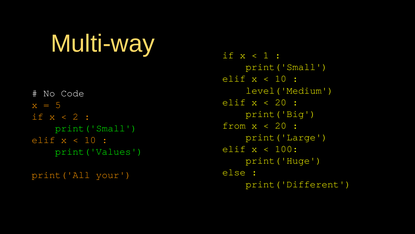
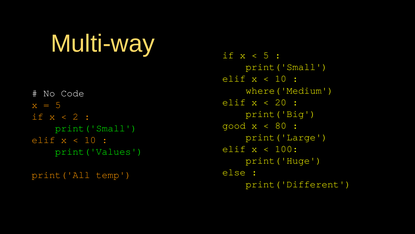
1 at (266, 55): 1 -> 5
level('Medium: level('Medium -> where('Medium
from: from -> good
20 at (281, 125): 20 -> 80
your: your -> temp
